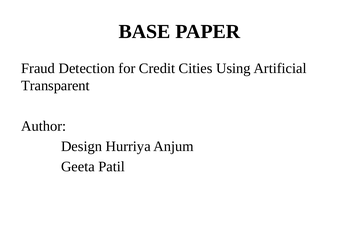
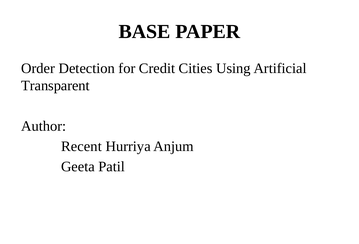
Fraud: Fraud -> Order
Design: Design -> Recent
